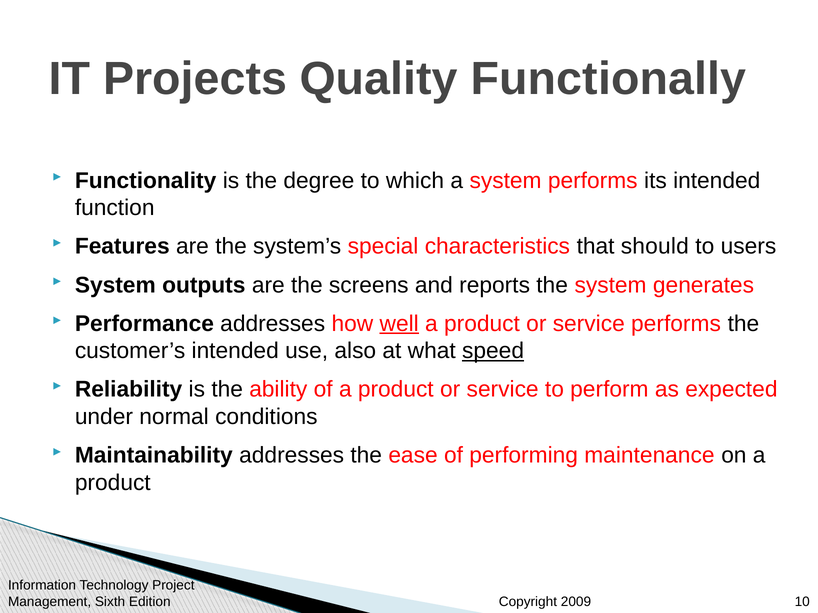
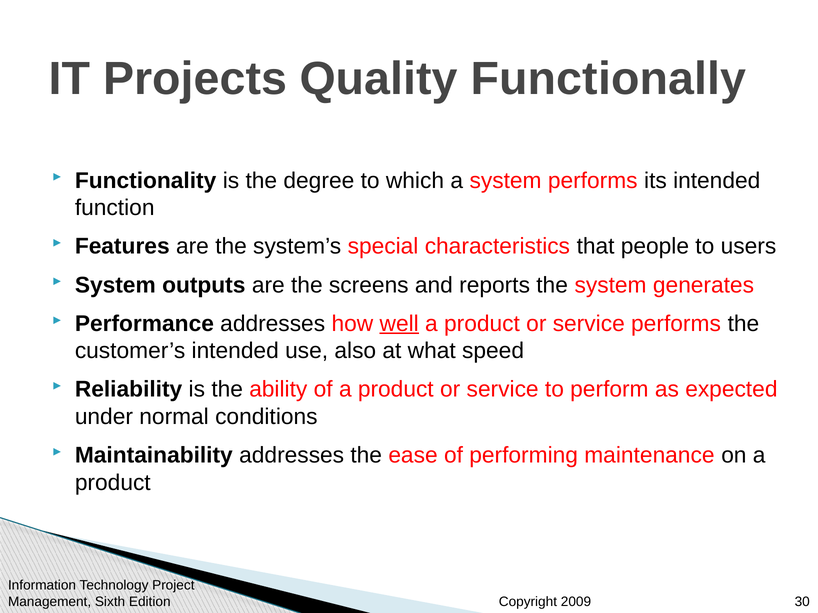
should: should -> people
speed underline: present -> none
10: 10 -> 30
